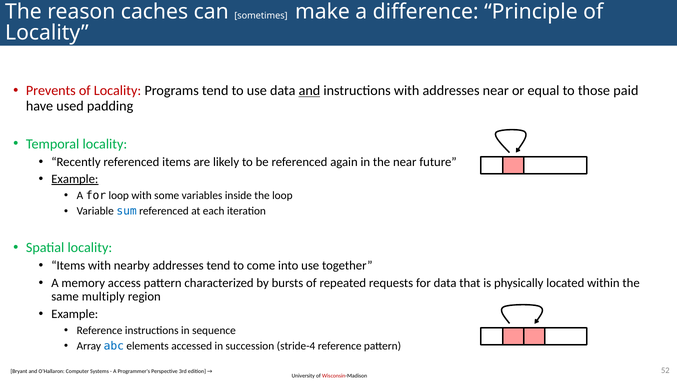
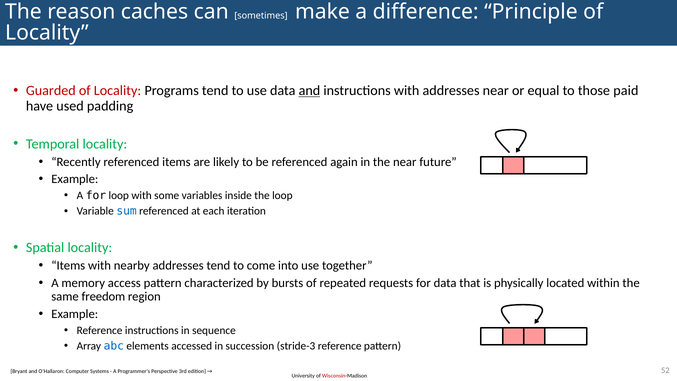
Prevents: Prevents -> Guarded
Example at (75, 179) underline: present -> none
multiply: multiply -> freedom
stride-4: stride-4 -> stride-3
